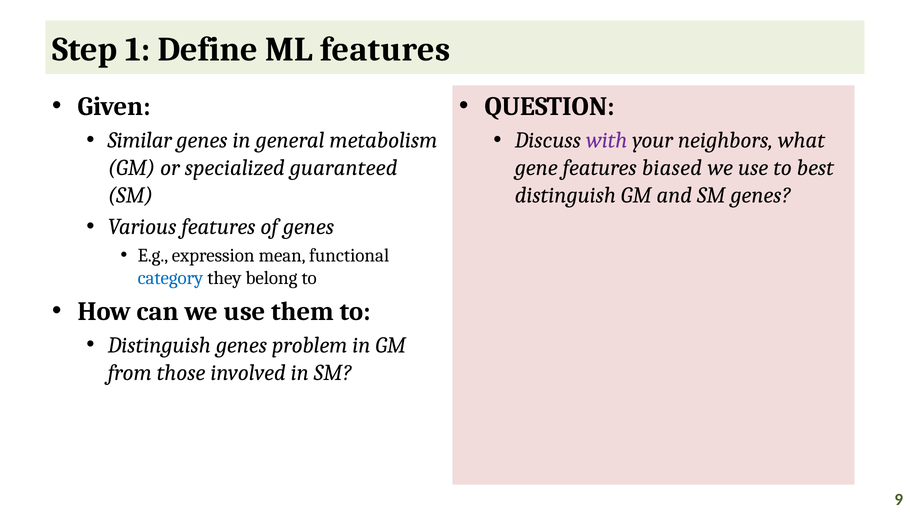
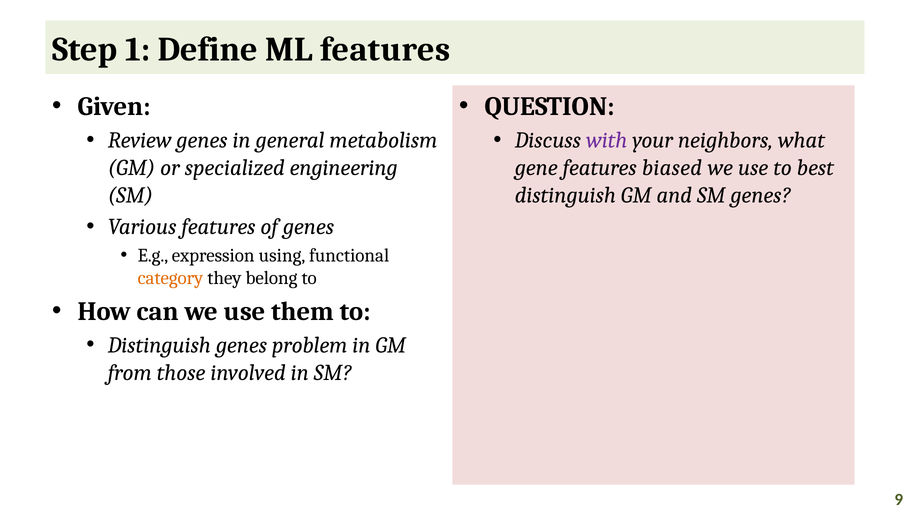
Similar: Similar -> Review
guaranteed: guaranteed -> engineering
mean: mean -> using
category colour: blue -> orange
